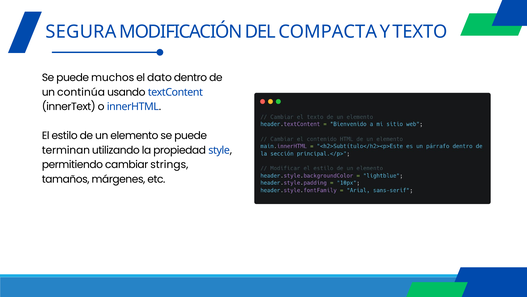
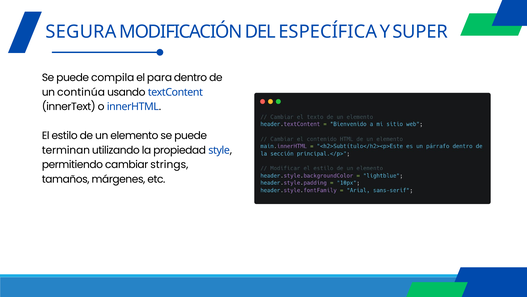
COMPACTA: COMPACTA -> ESPECÍFICA
TEXTO: TEXTO -> SUPER
muchos: muchos -> compila
dato: dato -> para
